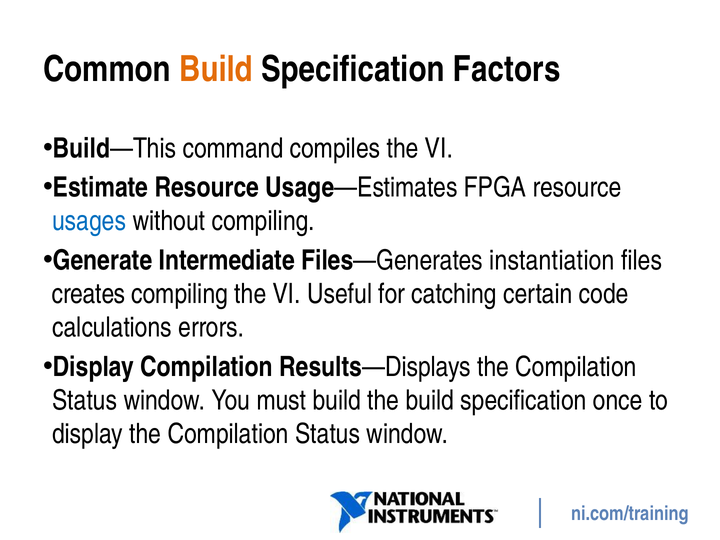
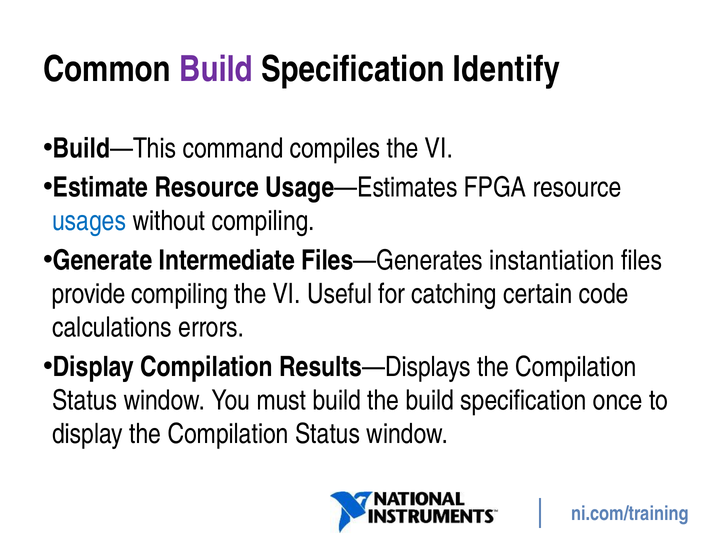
Build at (216, 69) colour: orange -> purple
Factors: Factors -> Identify
creates: creates -> provide
